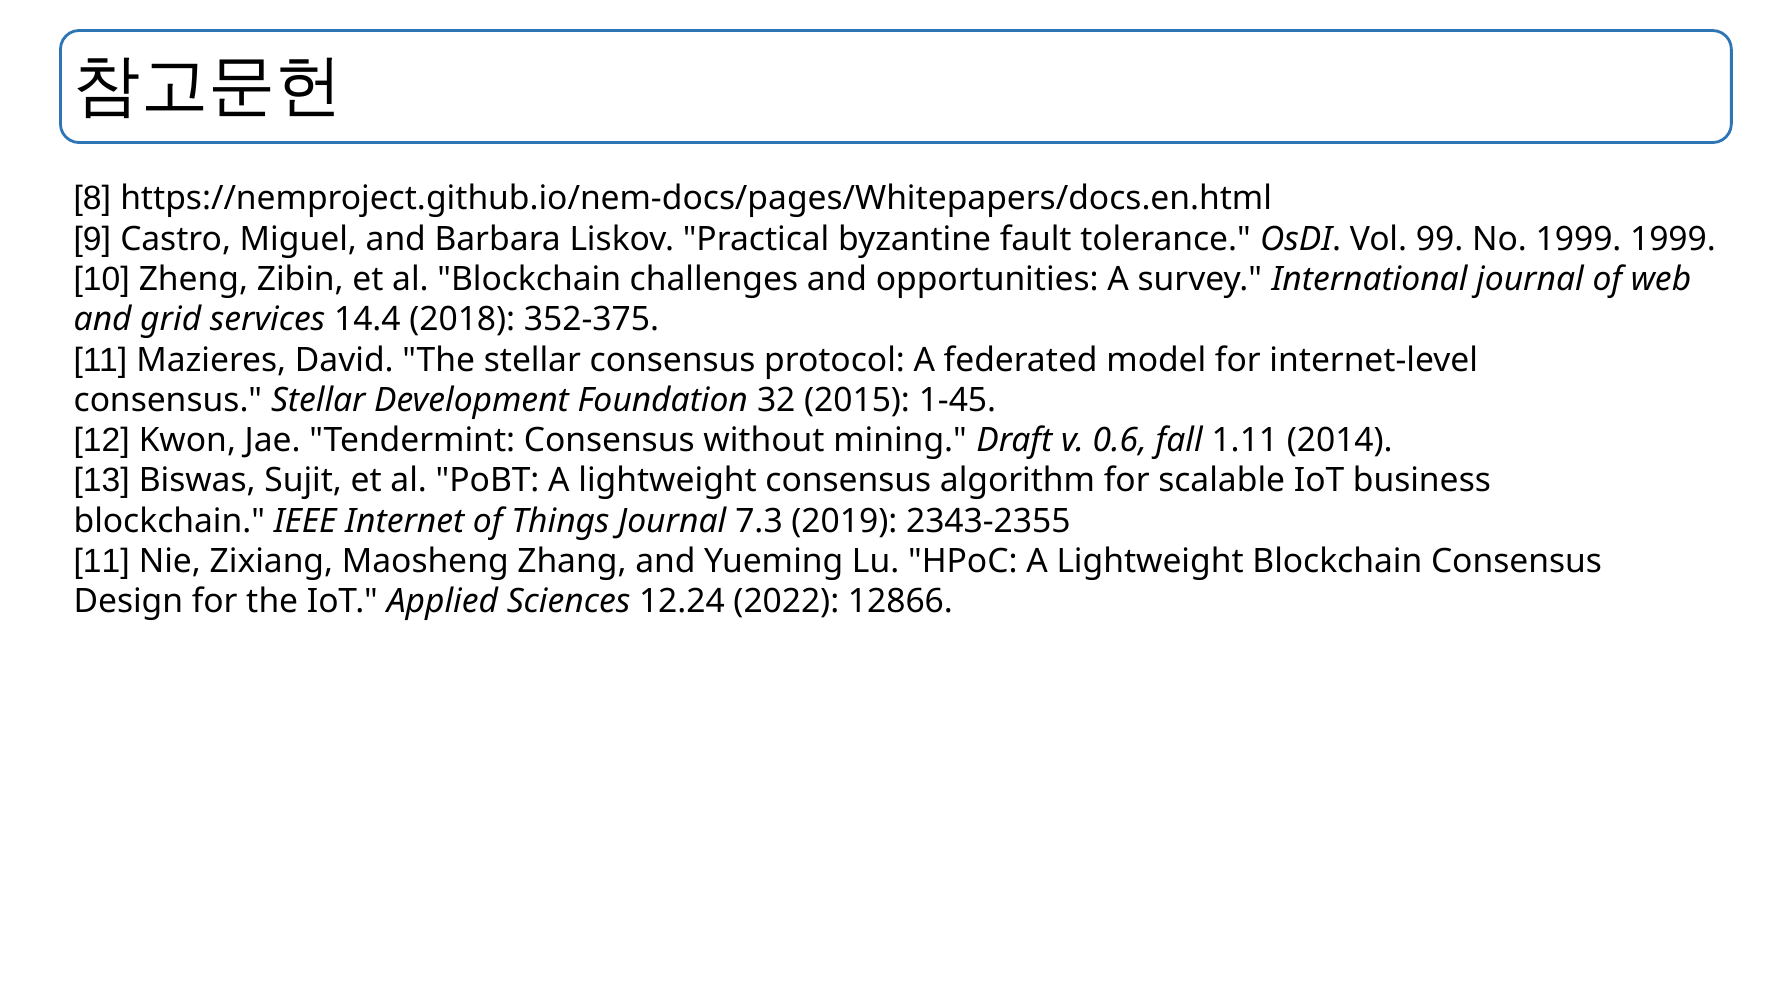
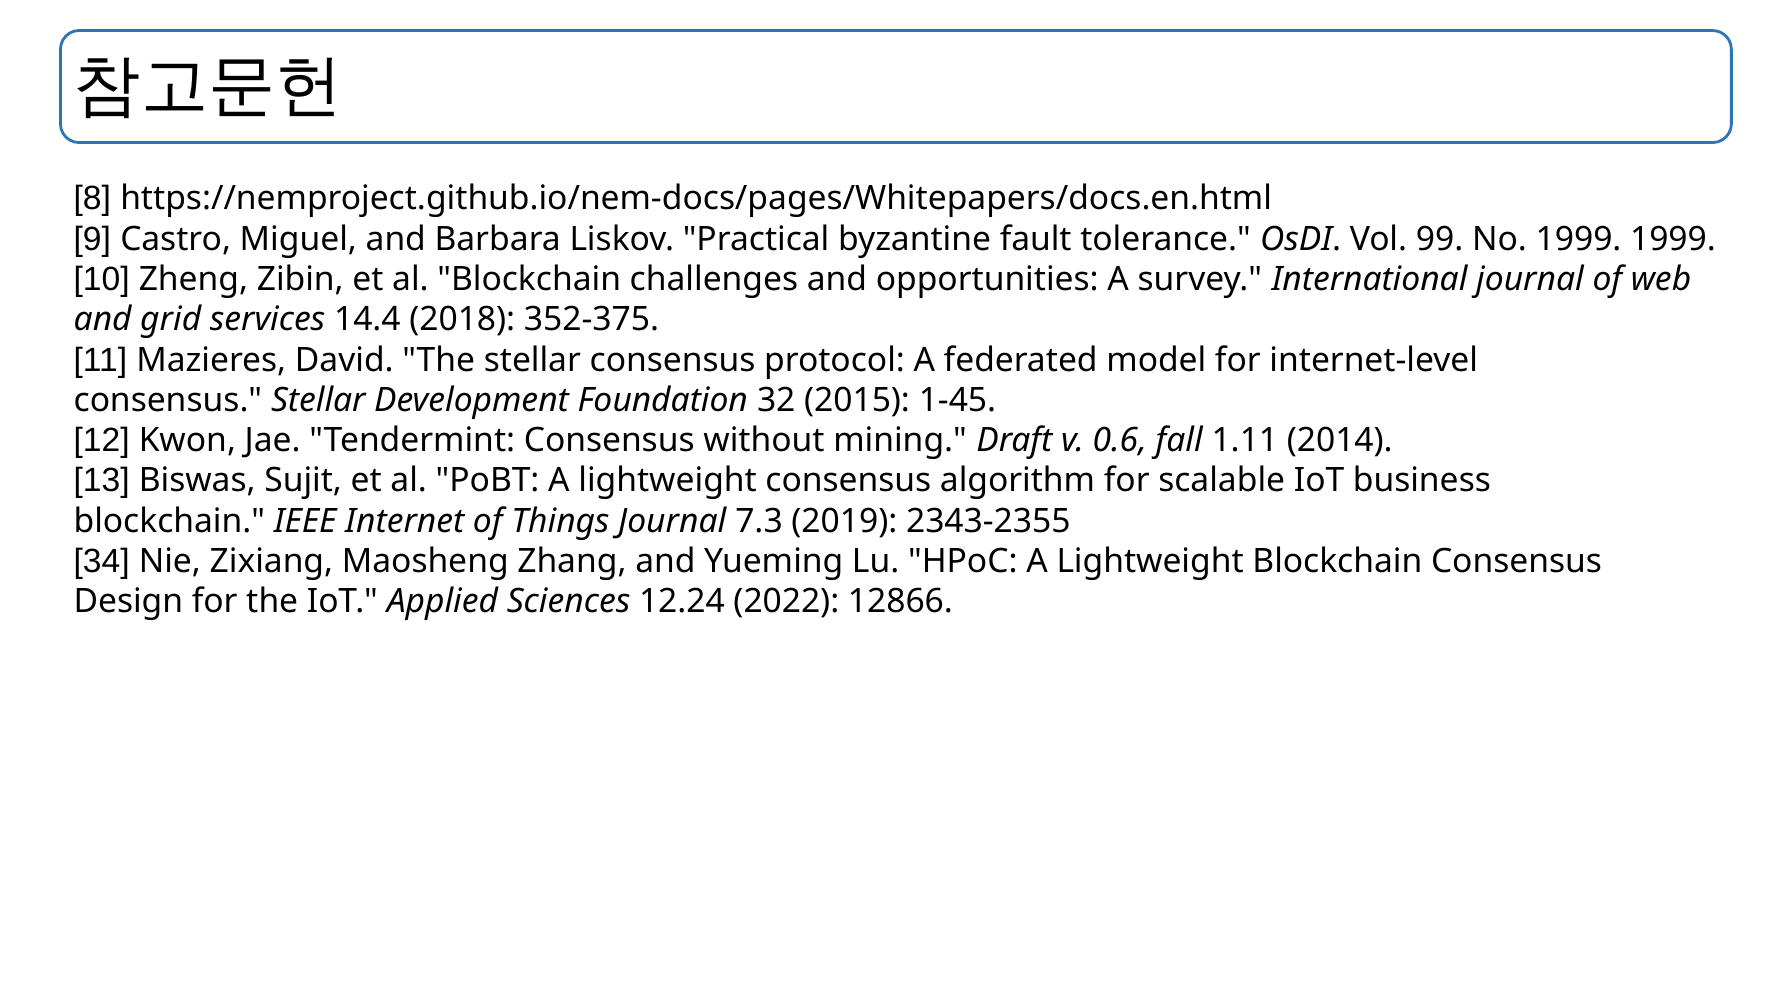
11 at (102, 562): 11 -> 34
